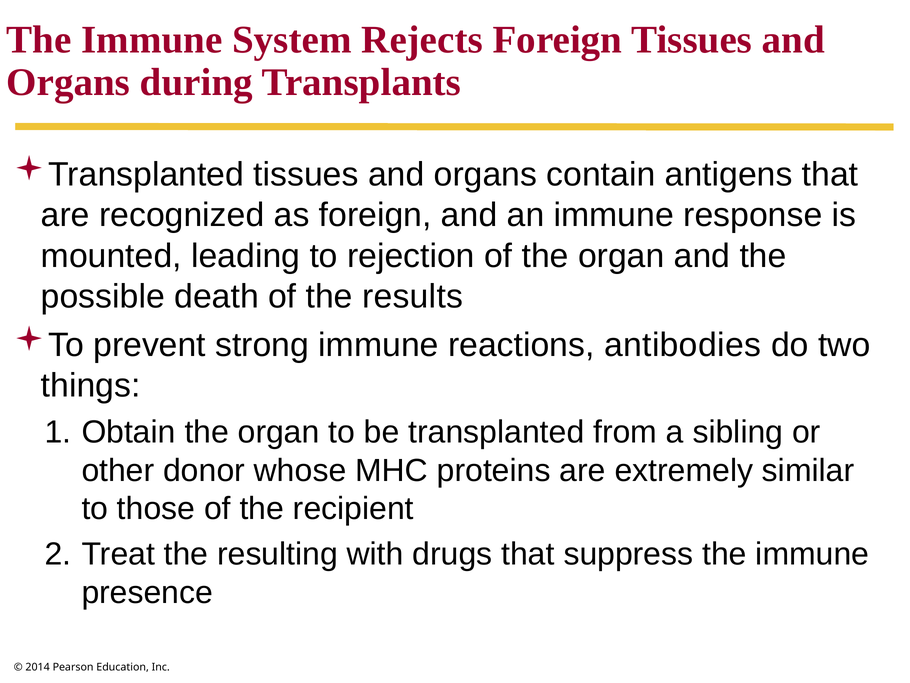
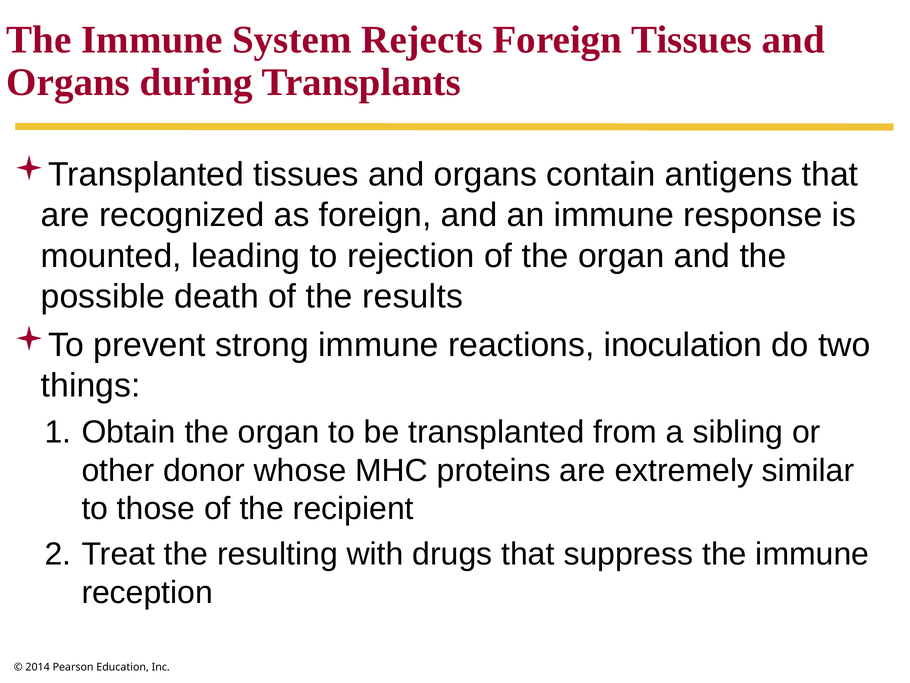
antibodies: antibodies -> inoculation
presence: presence -> reception
